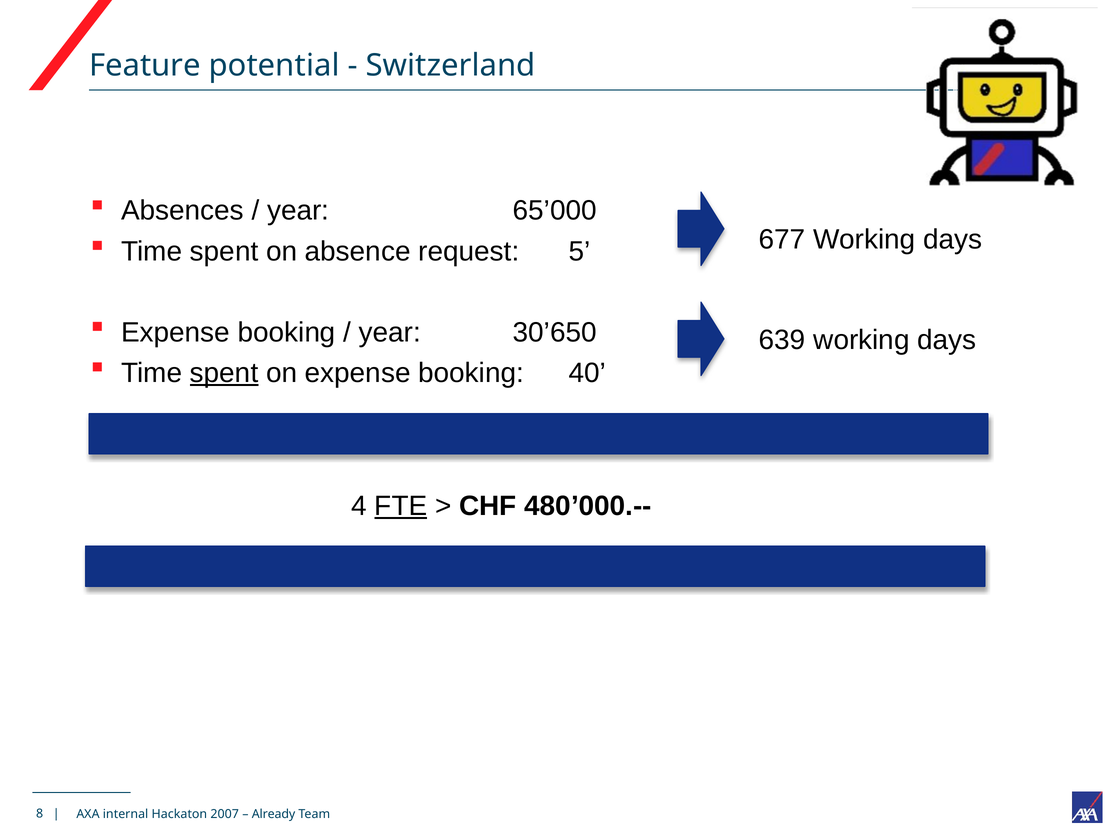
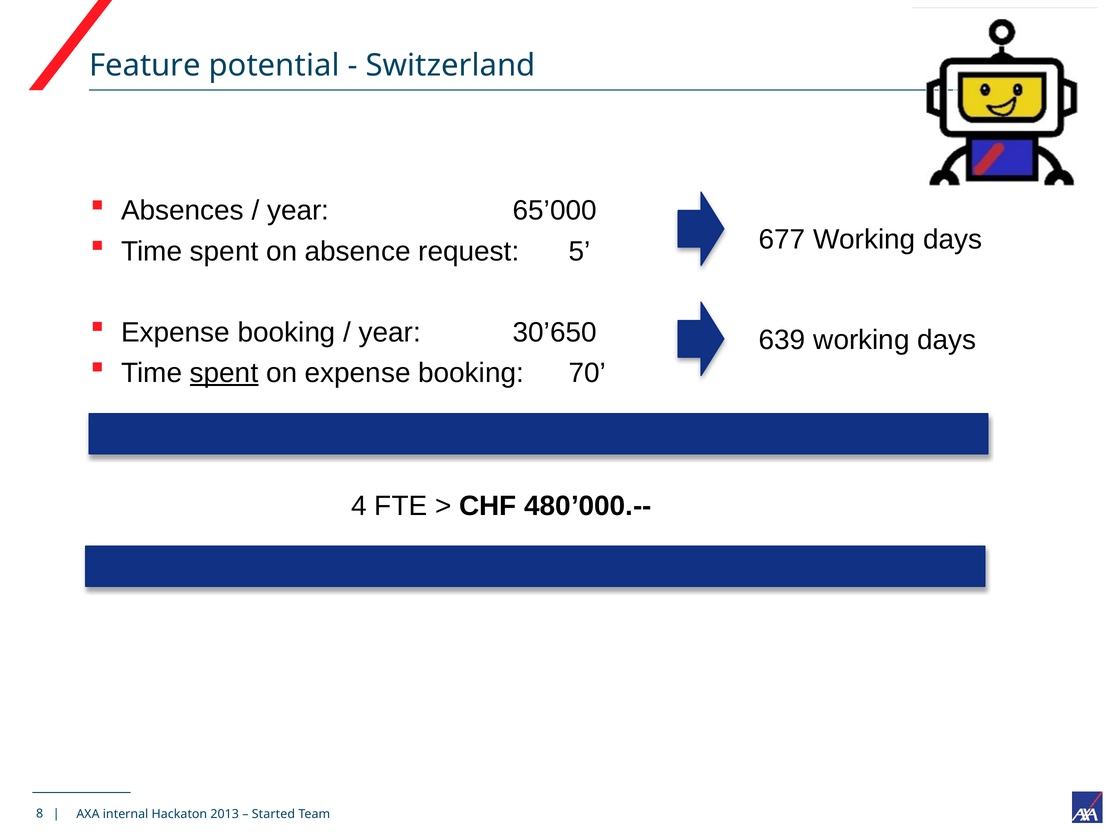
40: 40 -> 70
FTE underline: present -> none
2007: 2007 -> 2013
Already: Already -> Started
